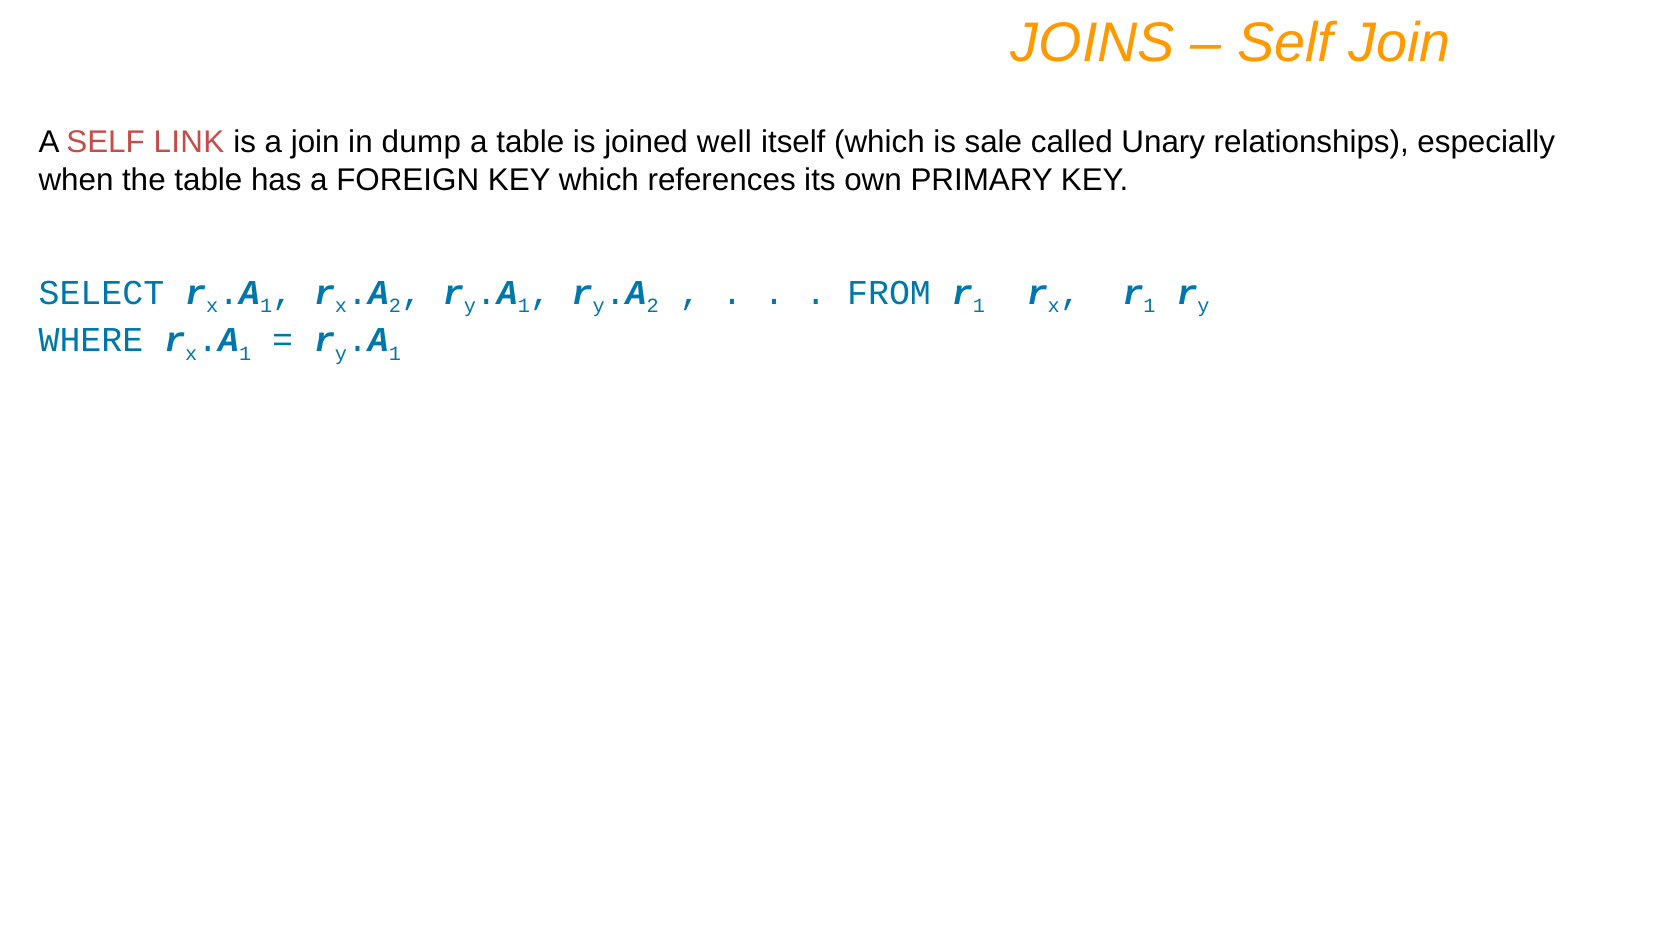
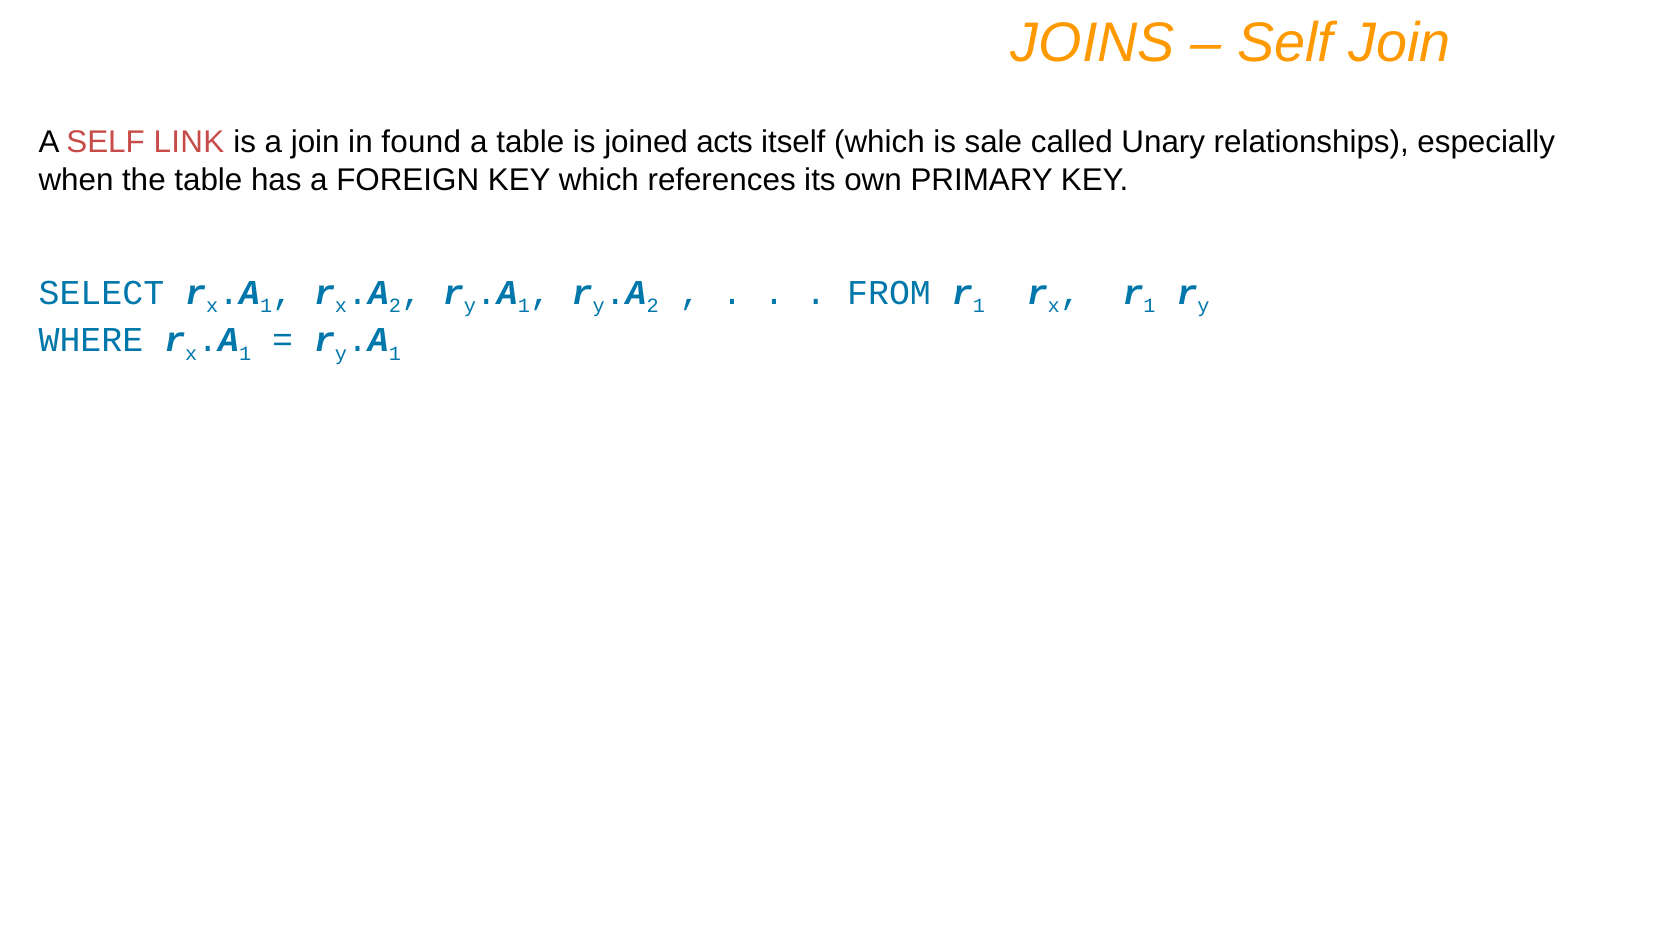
dump: dump -> found
well: well -> acts
